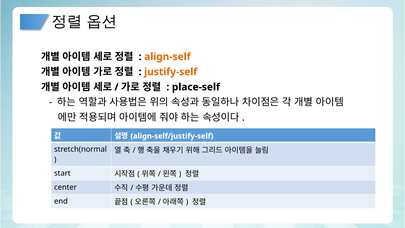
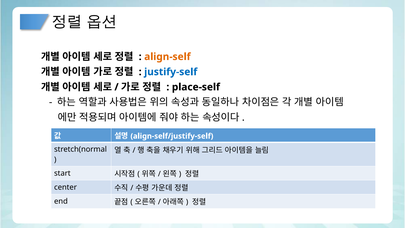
justify-self colour: orange -> blue
